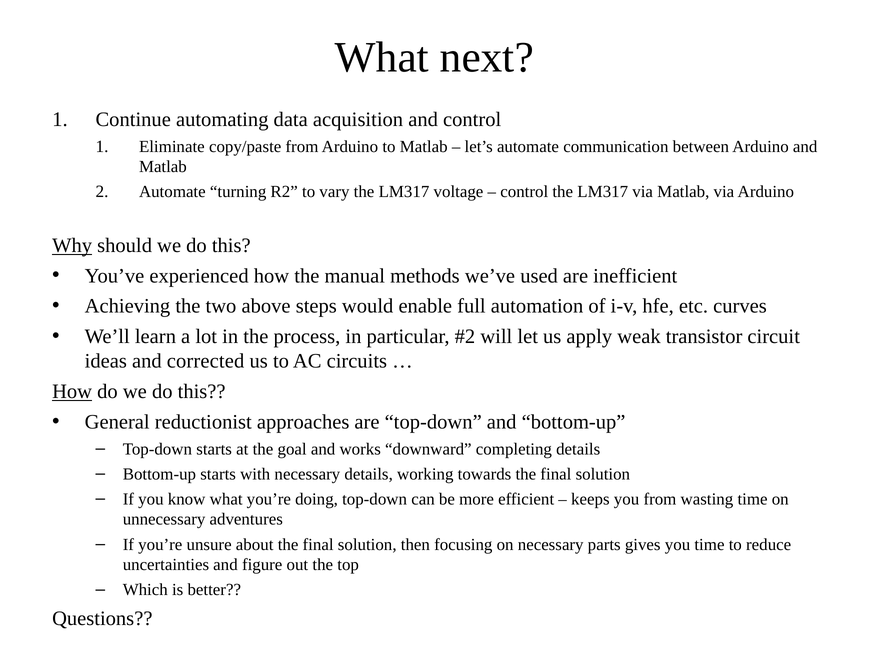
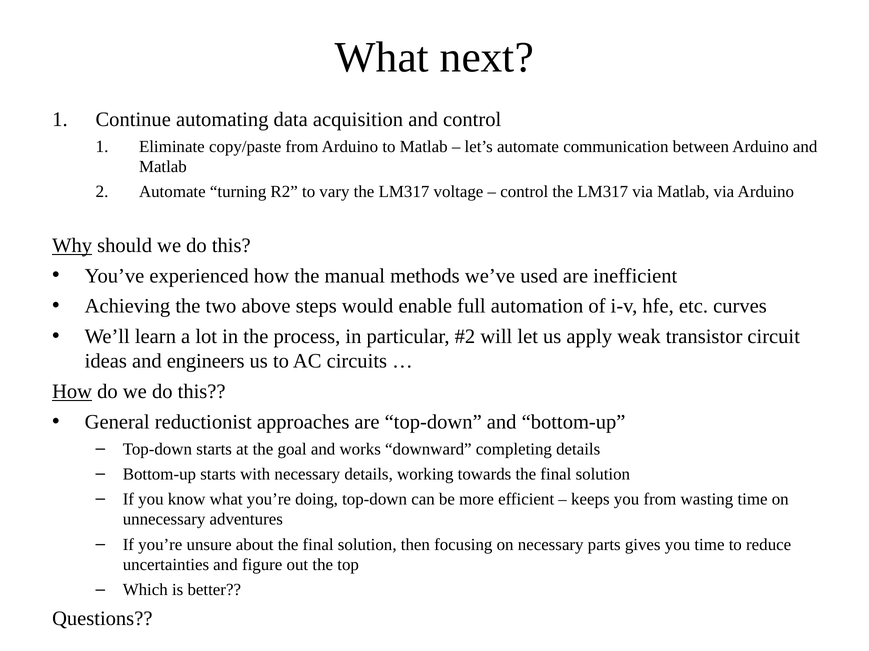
corrected: corrected -> engineers
